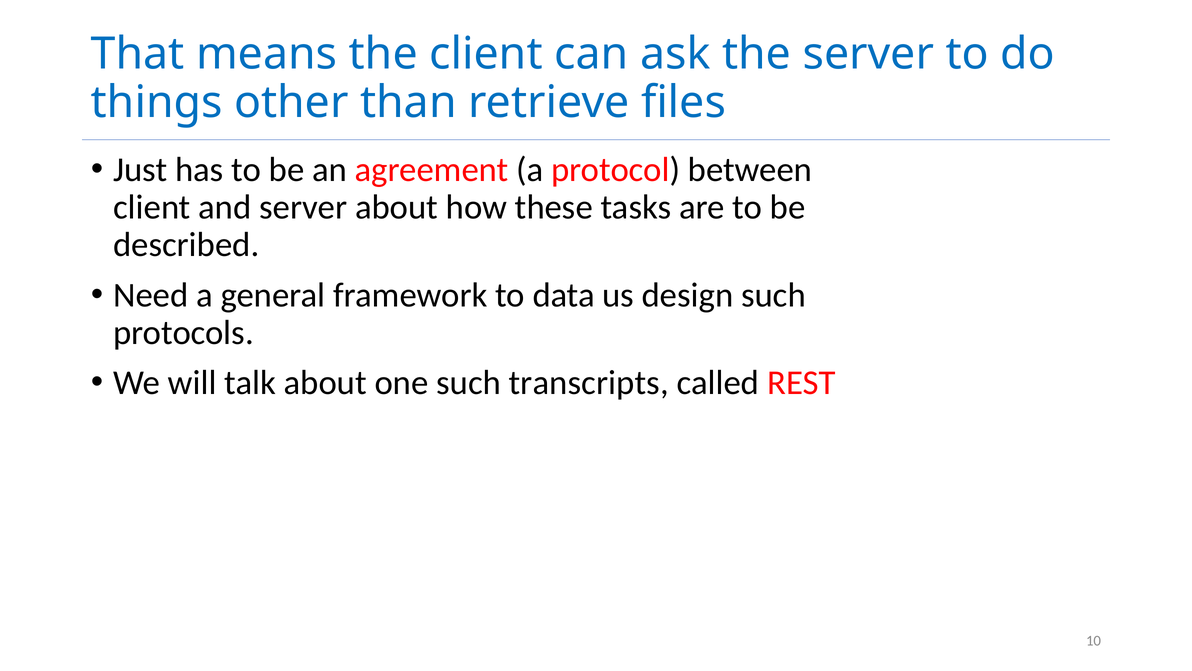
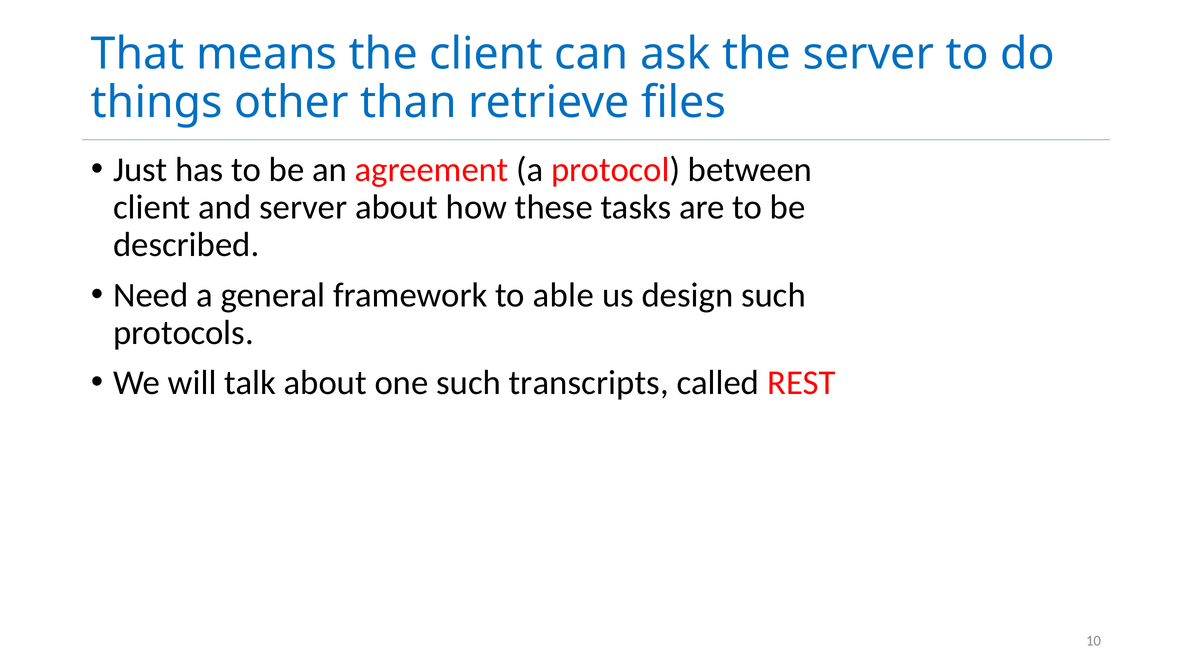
data: data -> able
